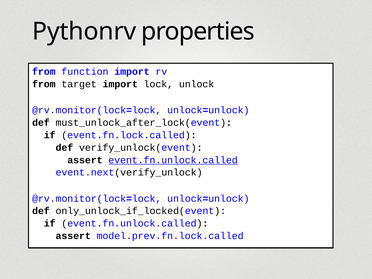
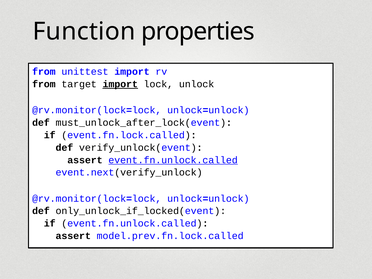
Pythonrv: Pythonrv -> Function
function: function -> unittest
import at (120, 84) underline: none -> present
